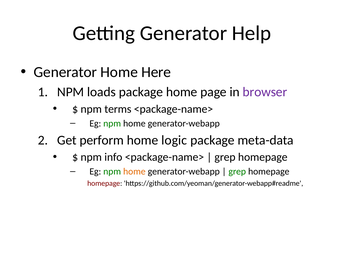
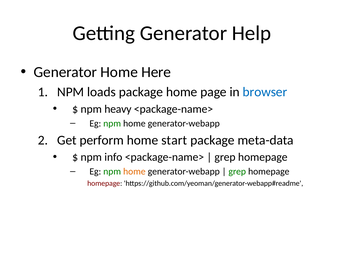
browser colour: purple -> blue
terms: terms -> heavy
logic: logic -> start
